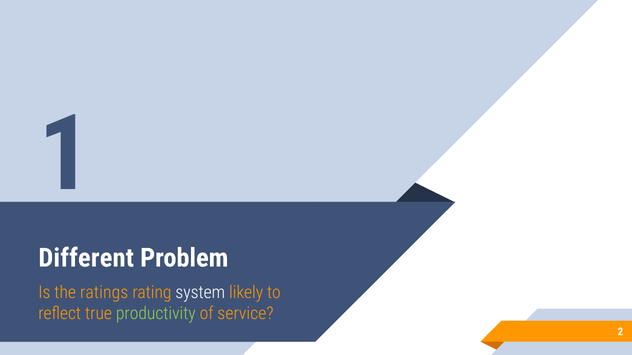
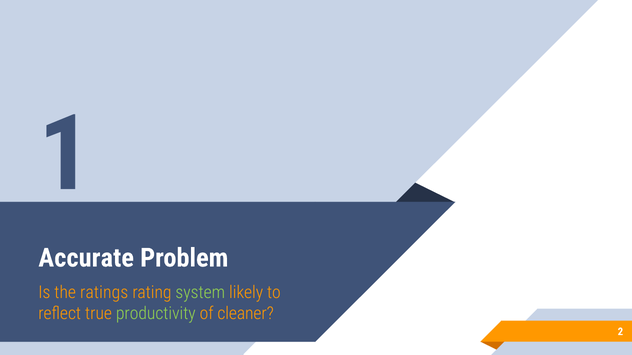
Different: Different -> Accurate
system colour: white -> light green
service: service -> cleaner
